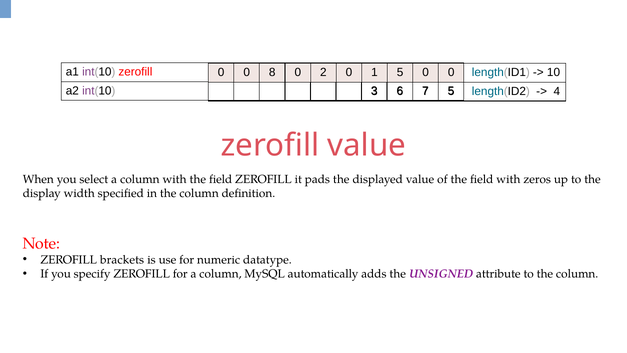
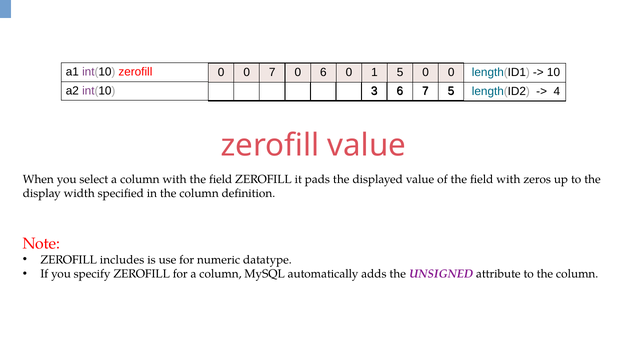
0 8: 8 -> 7
0 2: 2 -> 6
brackets: brackets -> includes
